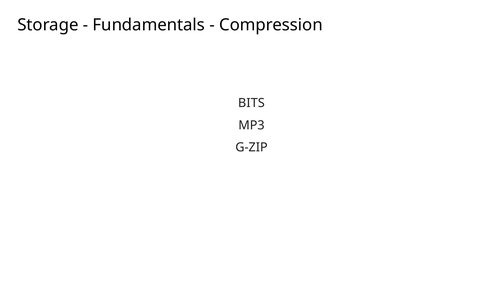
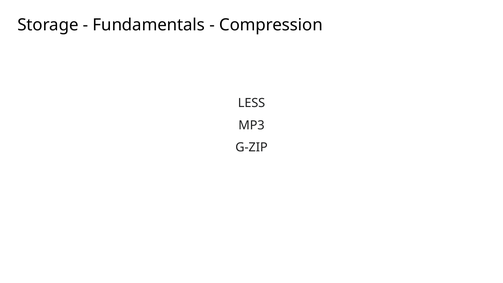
BITS: BITS -> LESS
